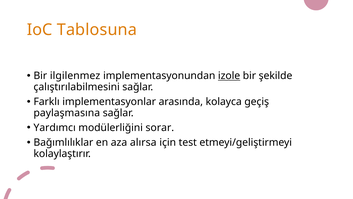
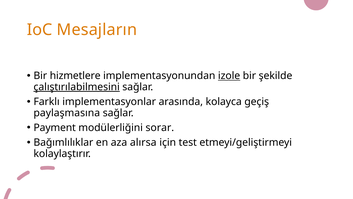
Tablosuna: Tablosuna -> Mesajların
ilgilenmez: ilgilenmez -> hizmetlere
çalıştırılabilmesini underline: none -> present
Yardımcı: Yardımcı -> Payment
